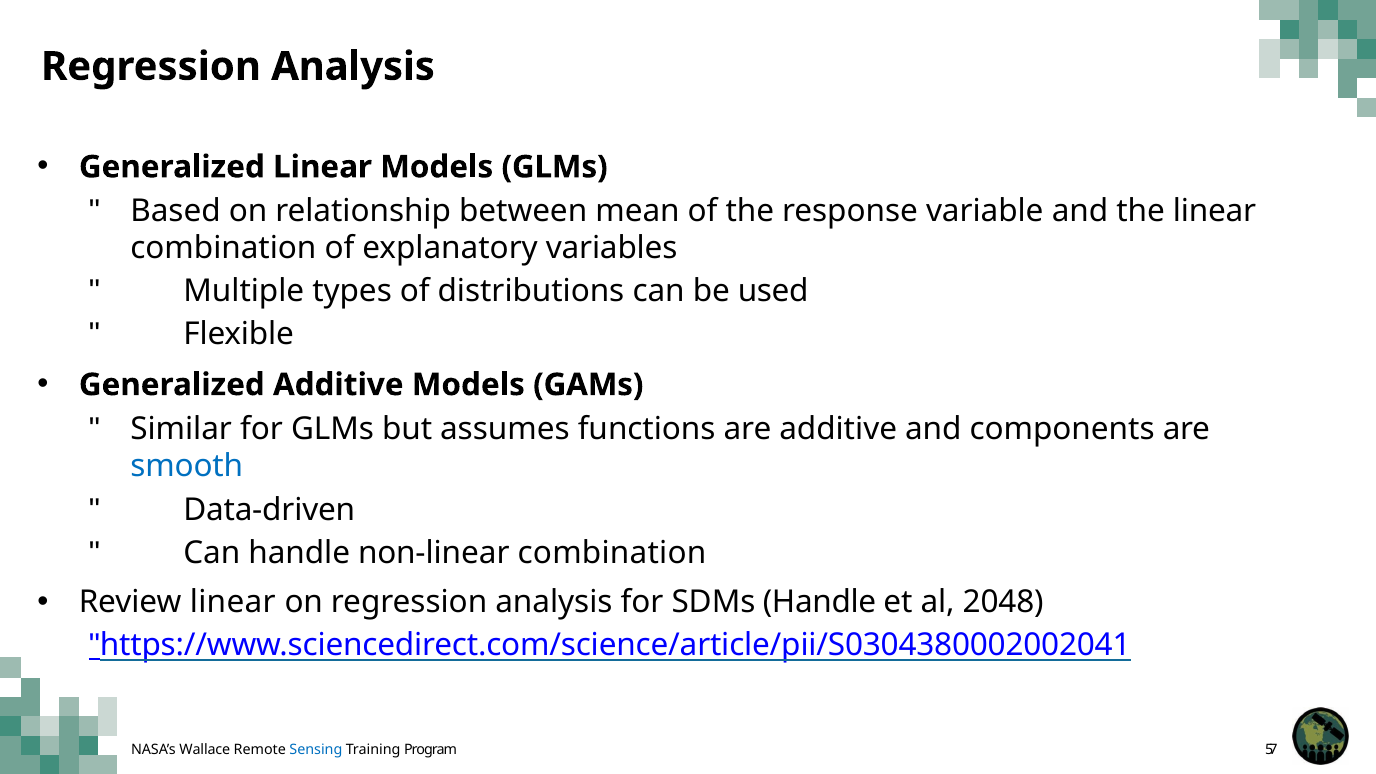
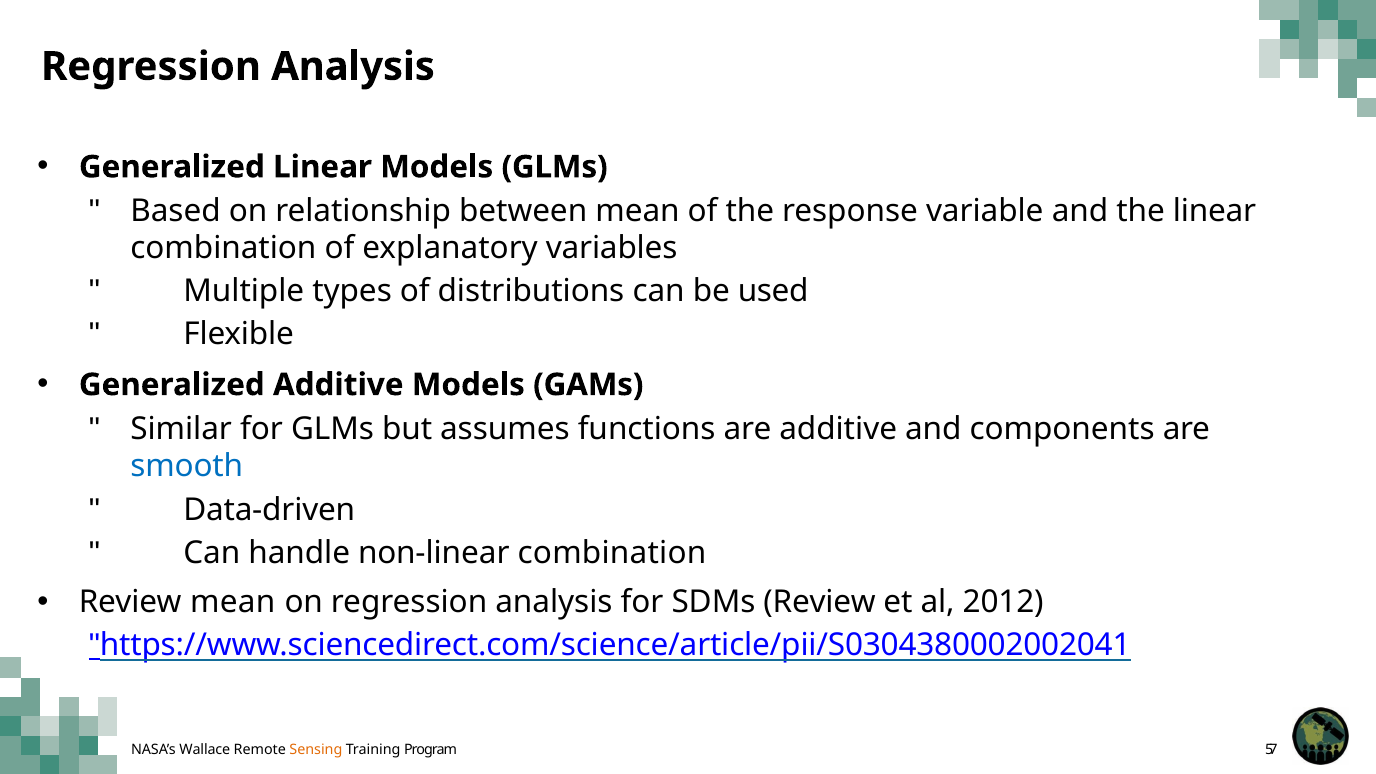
Review linear: linear -> mean
SDMs Handle: Handle -> Review
2048: 2048 -> 2012
Sensing colour: blue -> orange
